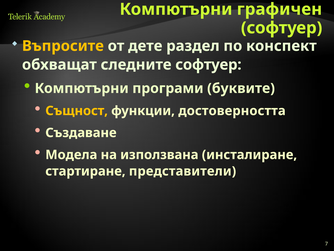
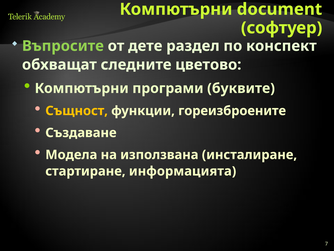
графичен: графичен -> document
Въпросите colour: yellow -> light green
следните софтуер: софтуер -> цветово
достоверността: достоверността -> гореизброените
представители: представители -> информацията
